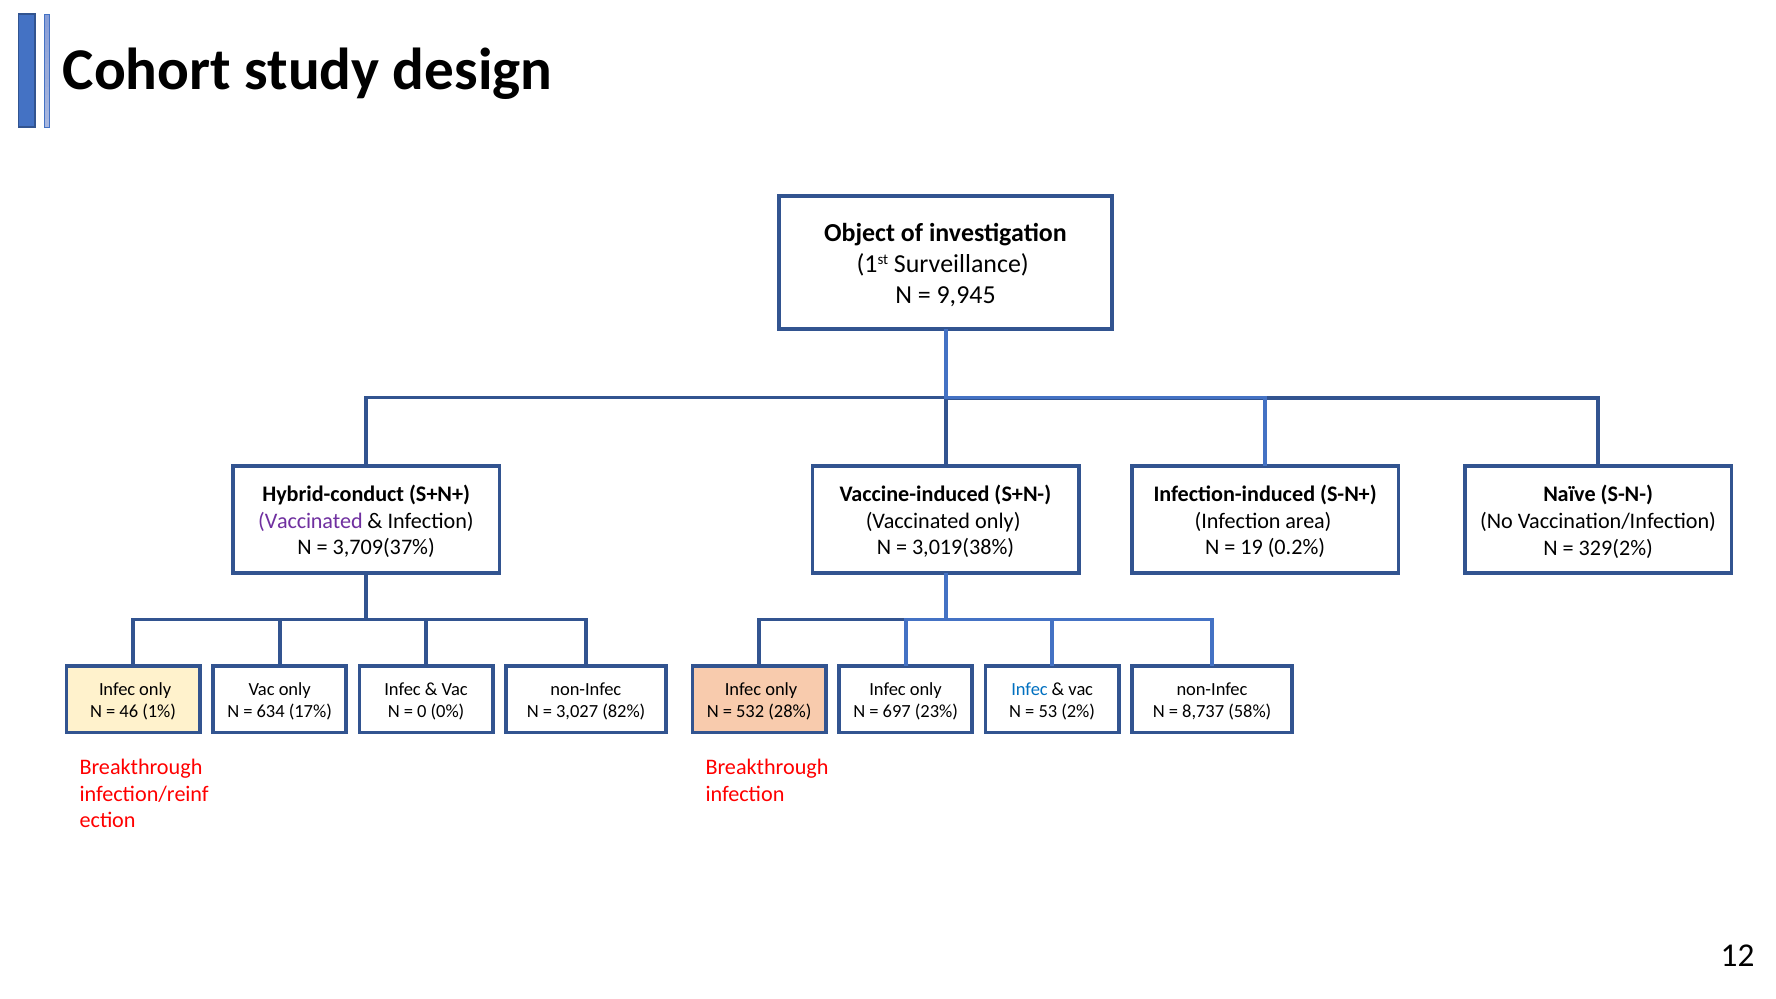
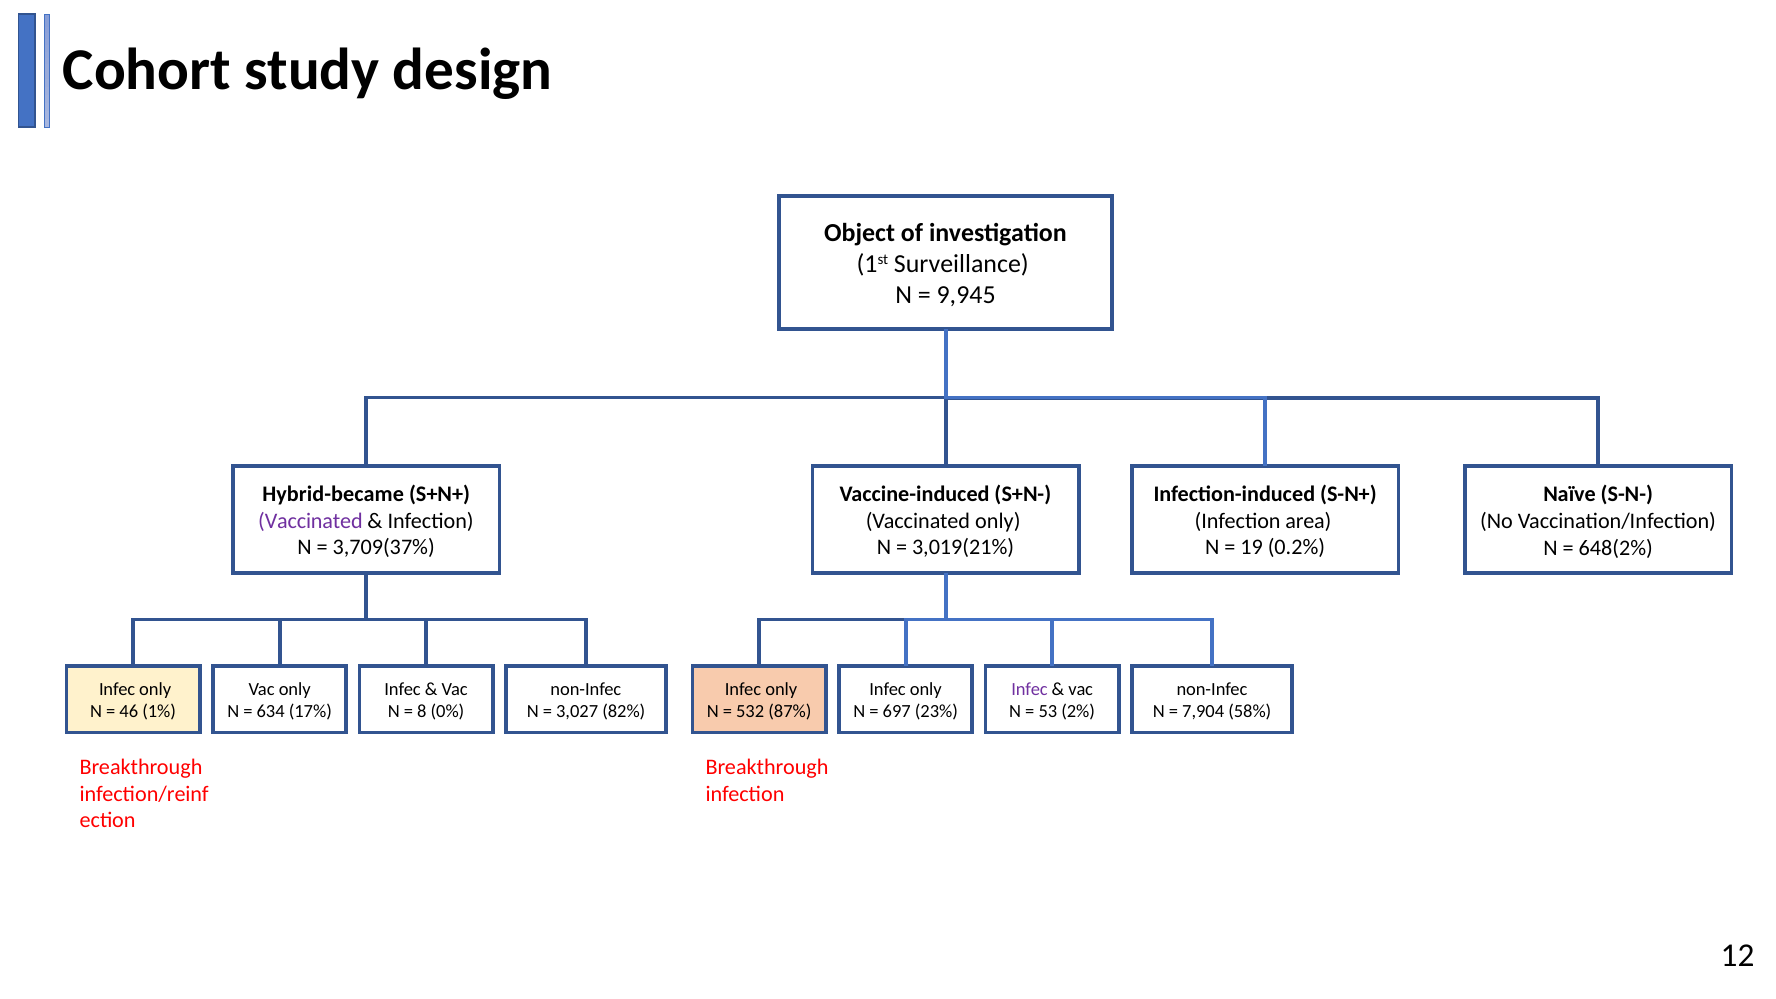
Hybrid-conduct: Hybrid-conduct -> Hybrid-became
3,019(38%: 3,019(38% -> 3,019(21%
329(2%: 329(2% -> 648(2%
Infec at (1030, 689) colour: blue -> purple
0: 0 -> 8
28%: 28% -> 87%
8,737: 8,737 -> 7,904
